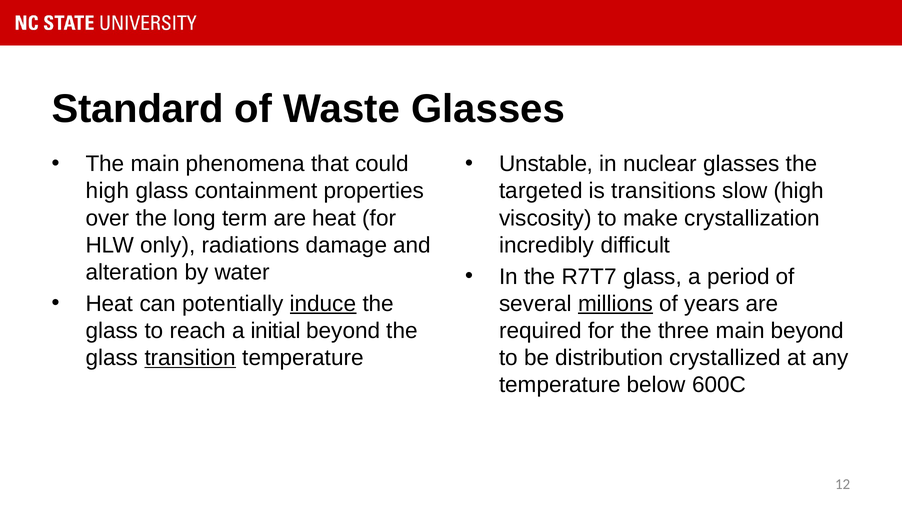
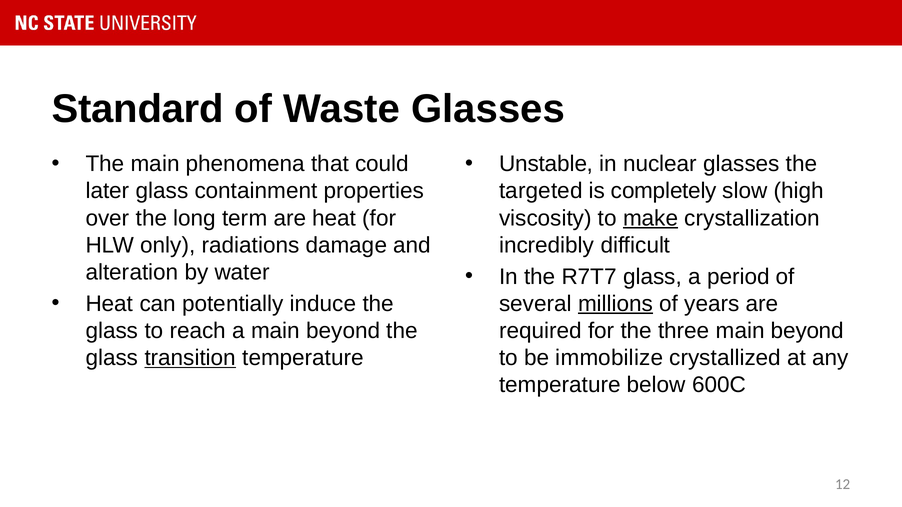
high at (107, 191): high -> later
transitions: transitions -> completely
make underline: none -> present
induce underline: present -> none
a initial: initial -> main
distribution: distribution -> immobilize
